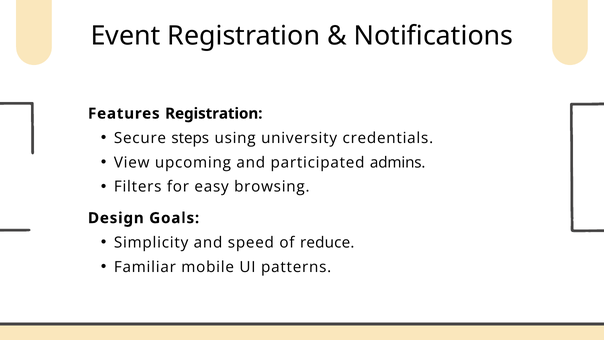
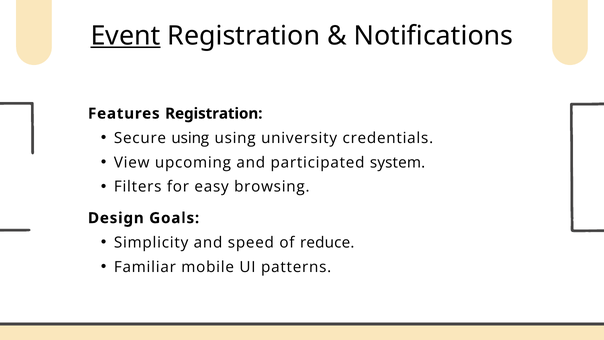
Event underline: none -> present
Secure steps: steps -> using
admins: admins -> system
